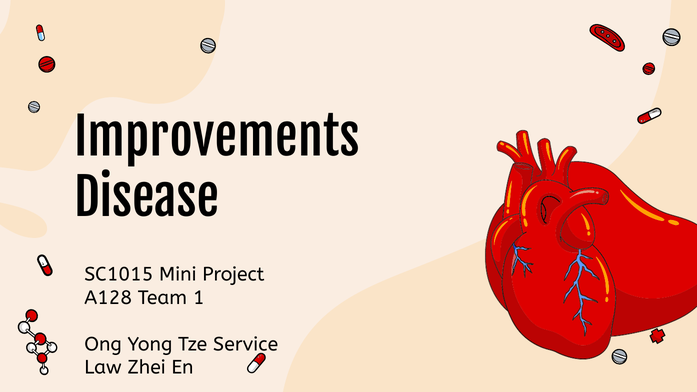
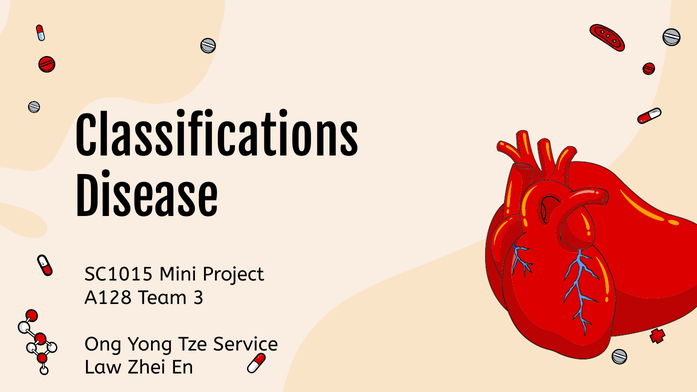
Improvements: Improvements -> Classifications
1: 1 -> 3
